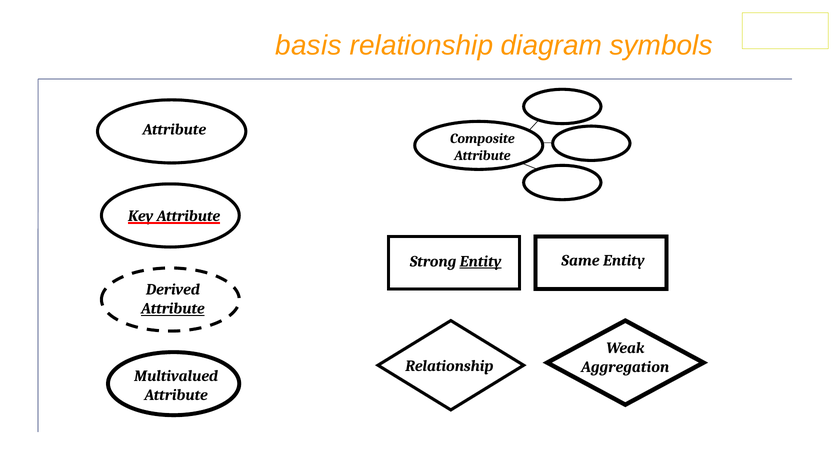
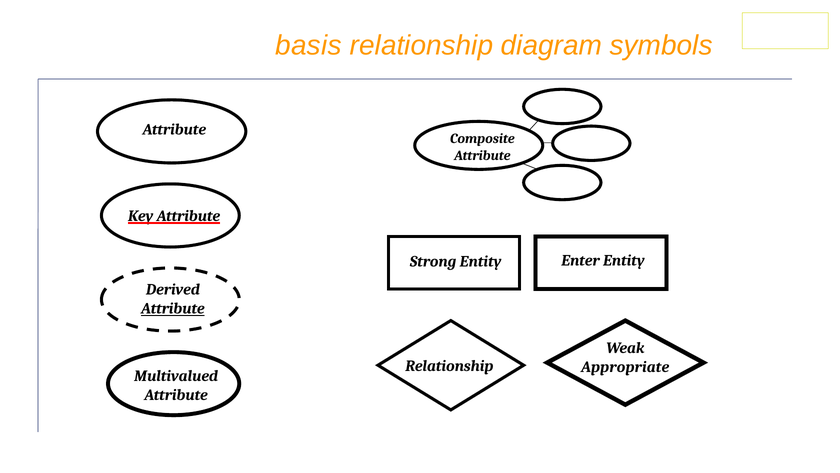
Same: Same -> Enter
Entity at (481, 261) underline: present -> none
Aggregation: Aggregation -> Appropriate
